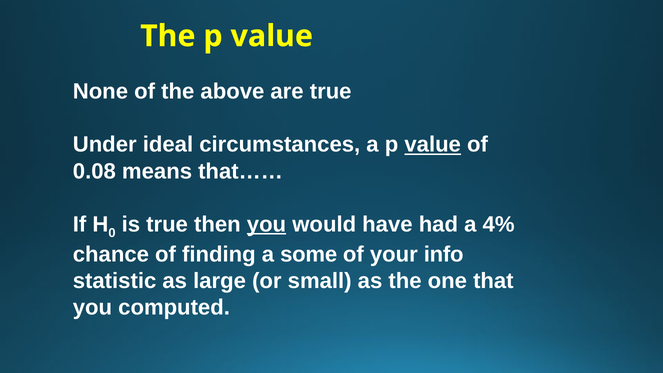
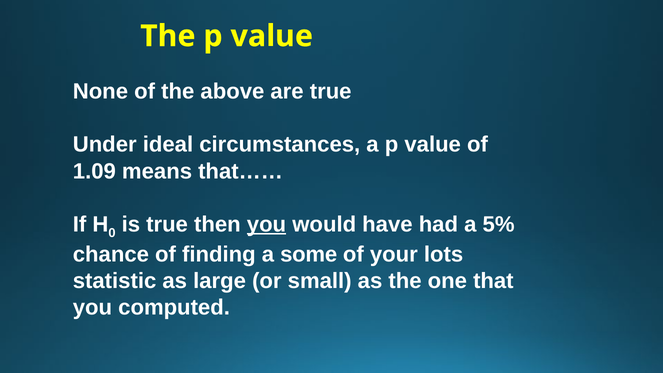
value at (433, 145) underline: present -> none
0.08: 0.08 -> 1.09
4%: 4% -> 5%
info: info -> lots
